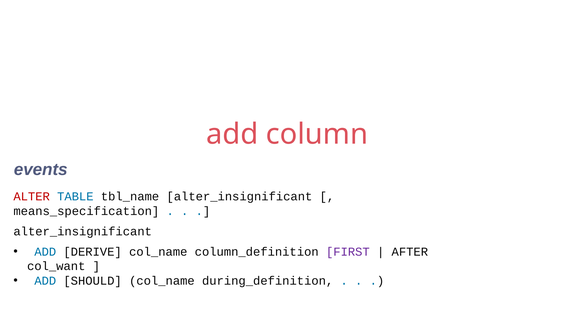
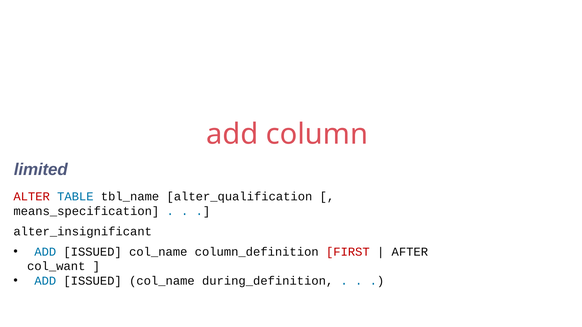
events: events -> limited
tbl_name alter_insignificant: alter_insignificant -> alter_qualification
DERIVE at (93, 252): DERIVE -> ISSUED
FIRST colour: purple -> red
SHOULD at (93, 281): SHOULD -> ISSUED
